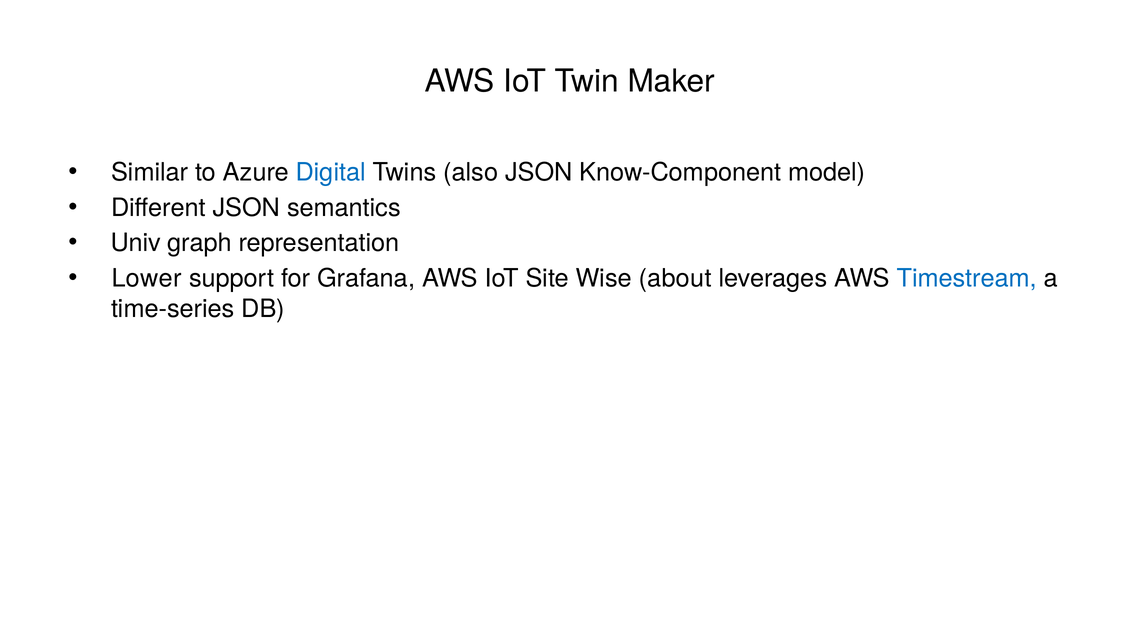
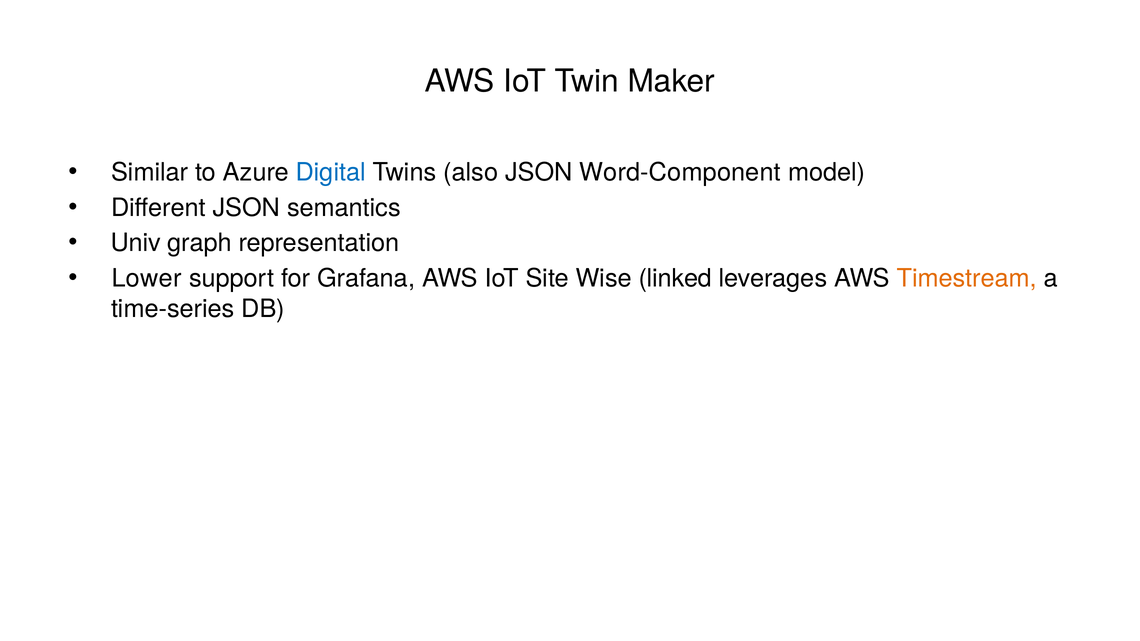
Know-Component: Know-Component -> Word-Component
about: about -> linked
Timestream colour: blue -> orange
